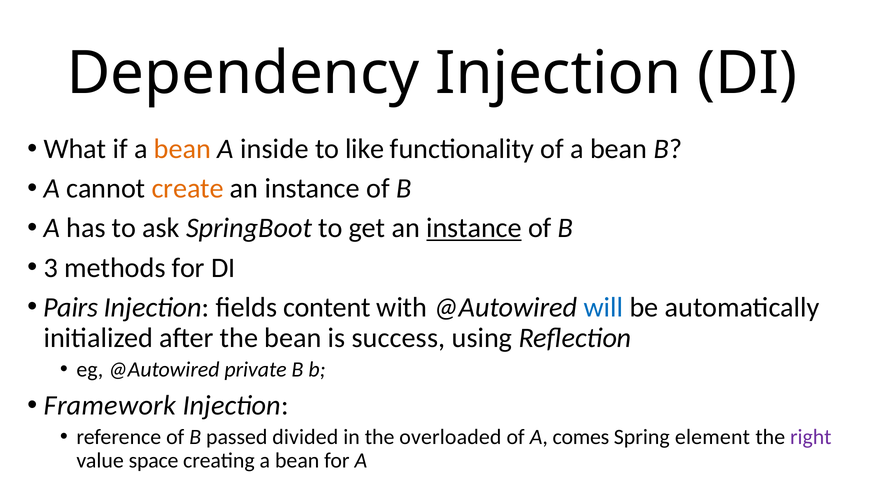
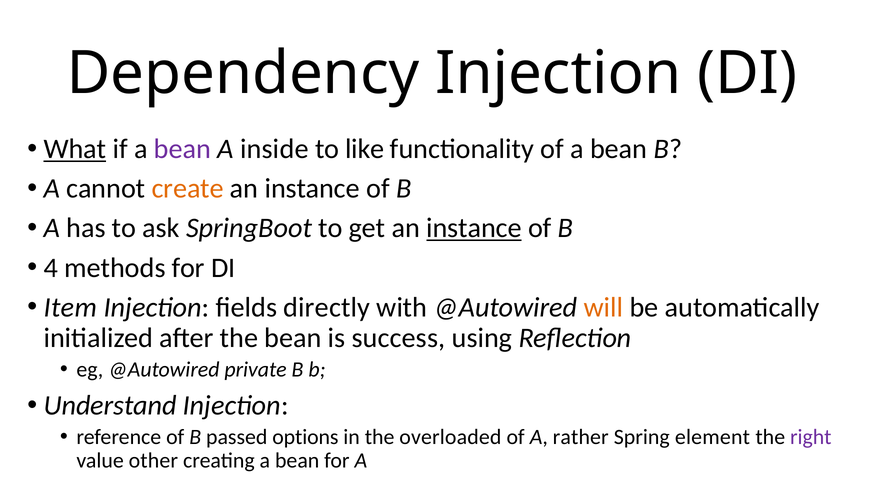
What underline: none -> present
bean at (182, 149) colour: orange -> purple
3: 3 -> 4
Pairs: Pairs -> Item
content: content -> directly
will colour: blue -> orange
Framework: Framework -> Understand
divided: divided -> options
comes: comes -> rather
space: space -> other
